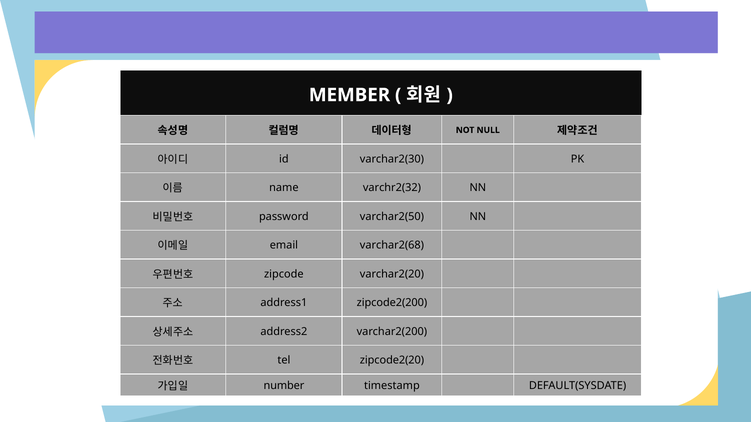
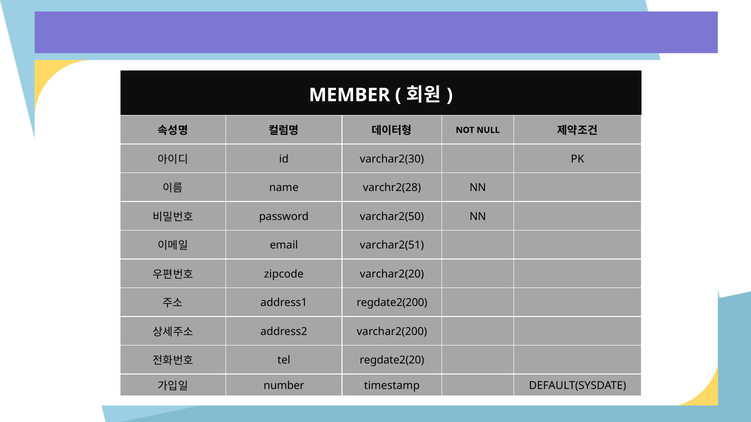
varchr2(32: varchr2(32 -> varchr2(28
varchar2(68: varchar2(68 -> varchar2(51
zipcode2(200: zipcode2(200 -> regdate2(200
zipcode2(20: zipcode2(20 -> regdate2(20
